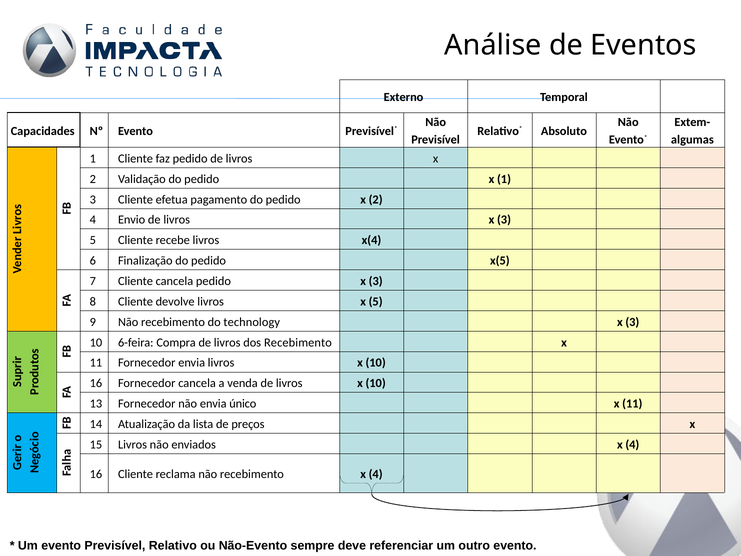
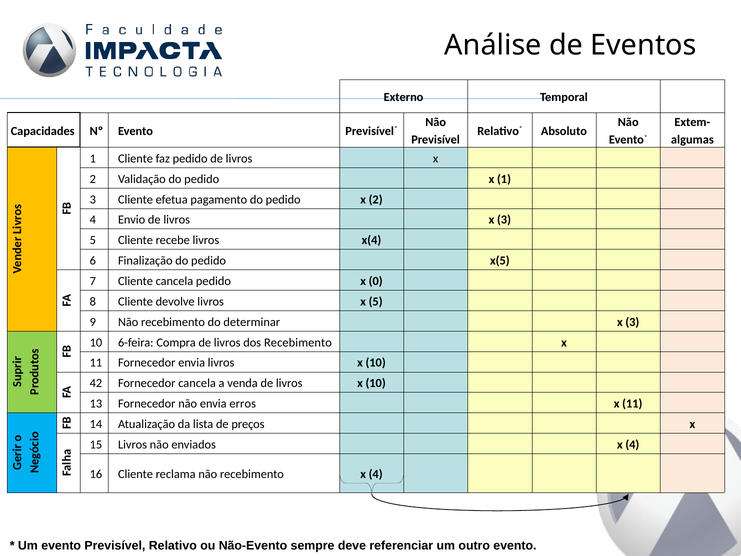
pedido x 3: 3 -> 0
technology: technology -> determinar
A 16: 16 -> 42
único: único -> erros
